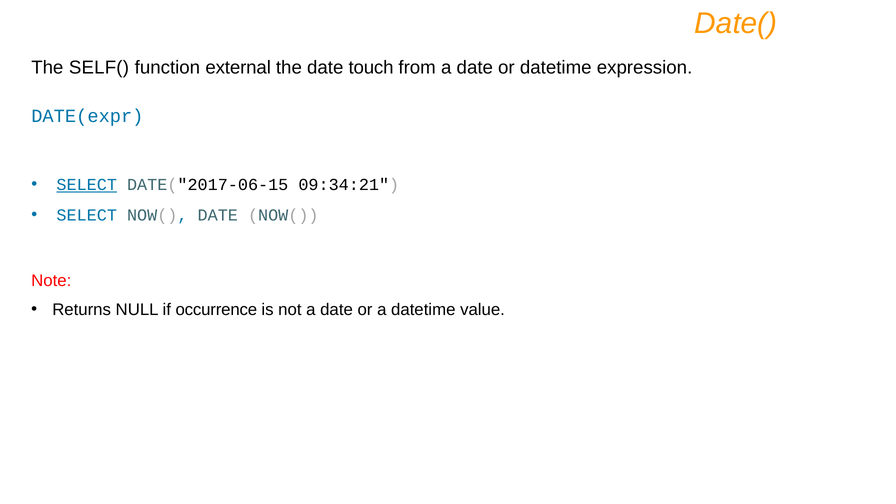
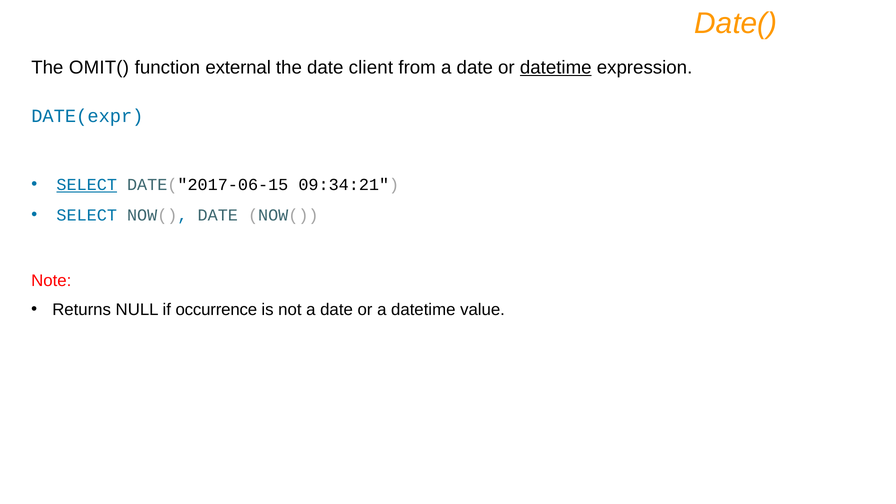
SELF(: SELF( -> OMIT(
touch: touch -> client
datetime at (556, 67) underline: none -> present
